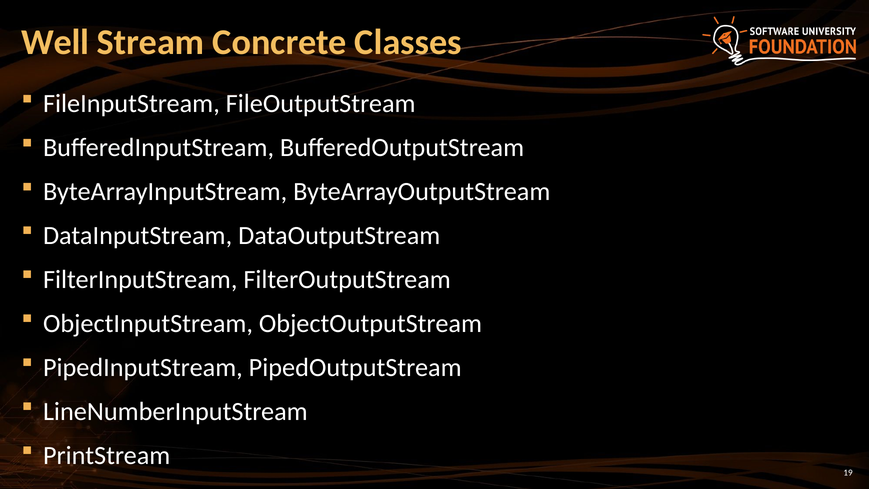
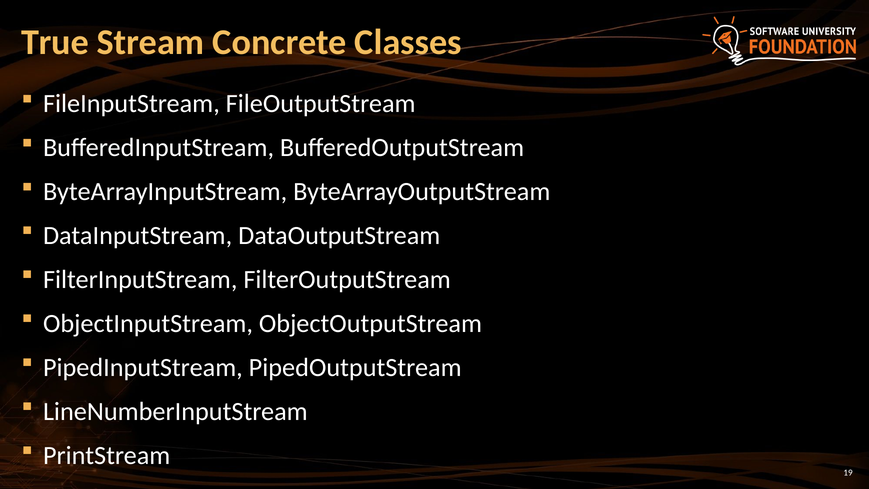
Well: Well -> True
